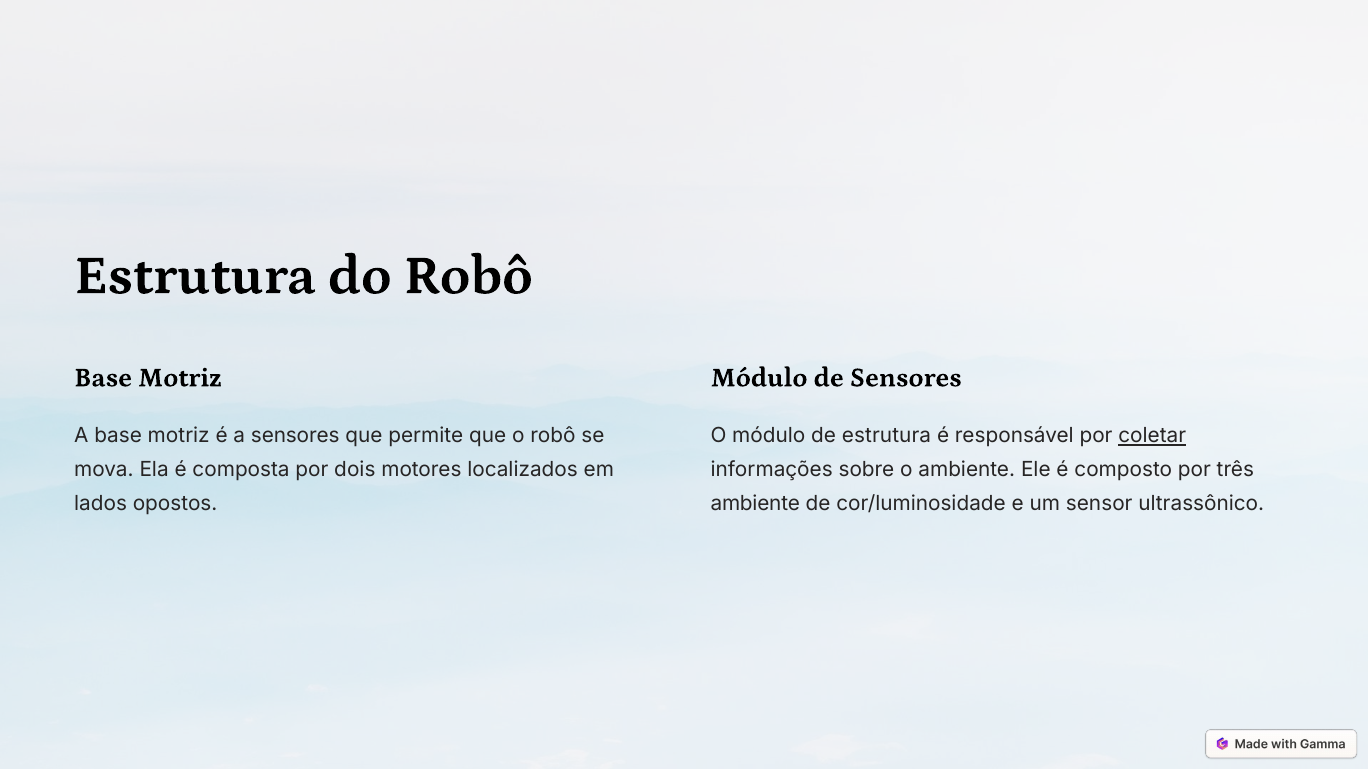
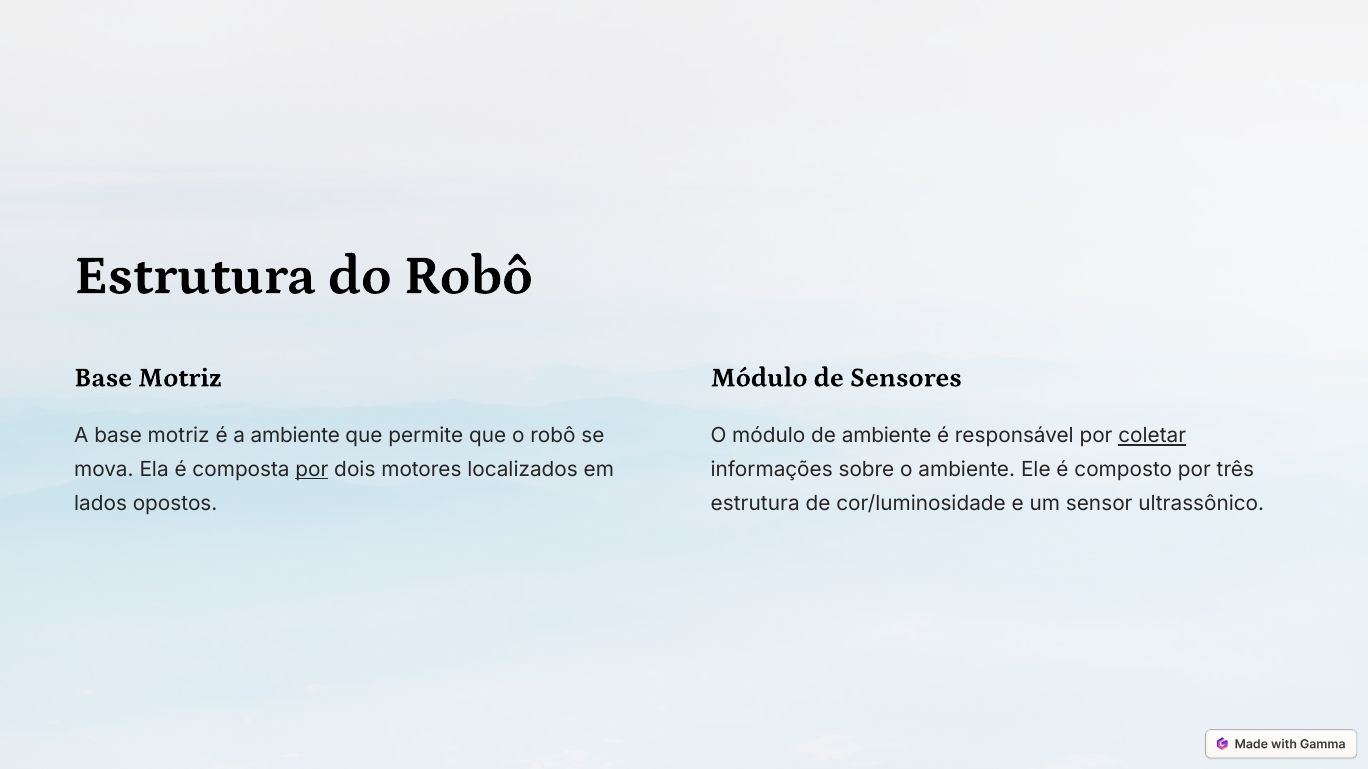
a sensores: sensores -> ambiente
de estrutura: estrutura -> ambiente
por at (312, 470) underline: none -> present
ambiente at (755, 504): ambiente -> estrutura
